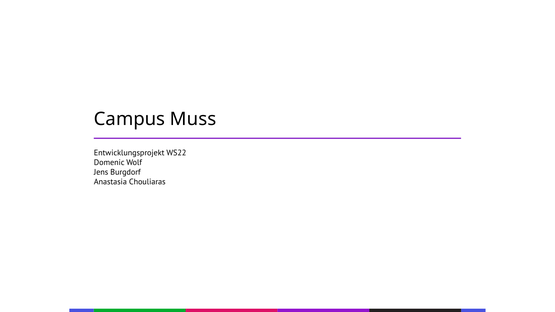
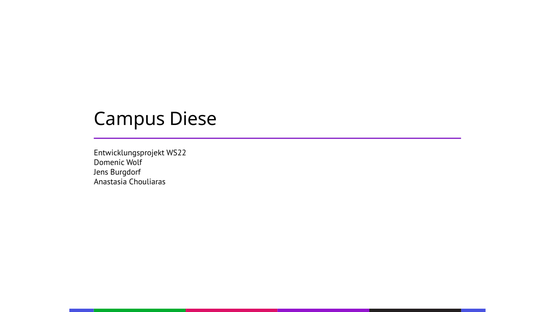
Muss: Muss -> Diese
